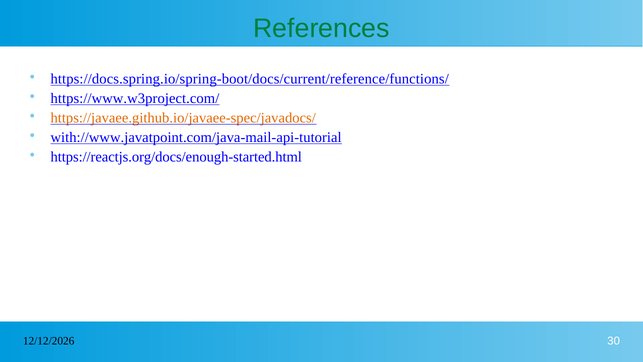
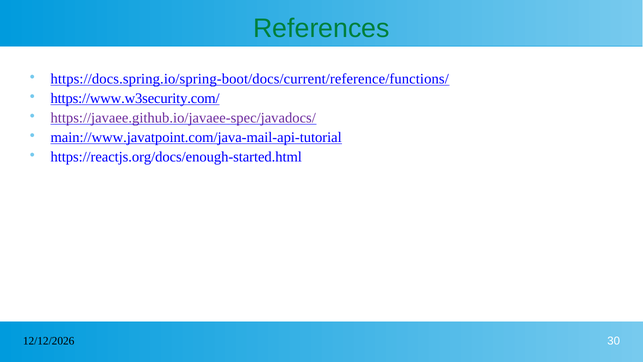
https://www.w3project.com/: https://www.w3project.com/ -> https://www.w3security.com/
https://javaee.github.io/javaee-spec/javadocs/ colour: orange -> purple
with://www.javatpoint.com/java-mail-api-tutorial: with://www.javatpoint.com/java-mail-api-tutorial -> main://www.javatpoint.com/java-mail-api-tutorial
